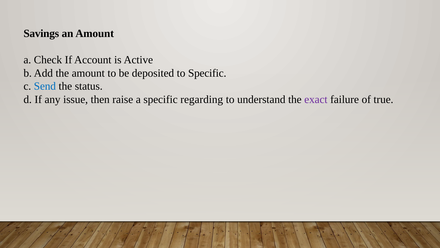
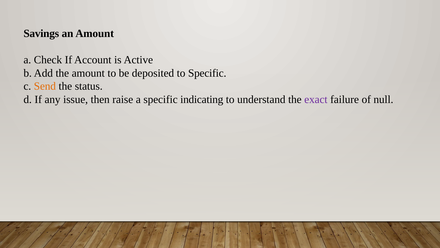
Send colour: blue -> orange
regarding: regarding -> indicating
true: true -> null
